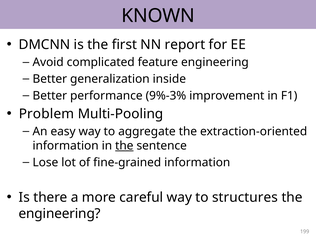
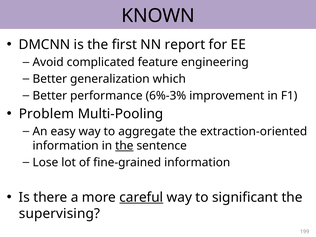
inside: inside -> which
9%-3%: 9%-3% -> 6%-3%
careful underline: none -> present
structures: structures -> significant
engineering at (60, 214): engineering -> supervising
